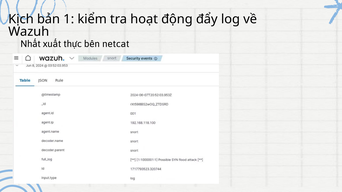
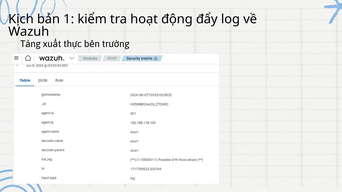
Nhất: Nhất -> Tảng
netcat: netcat -> trường
